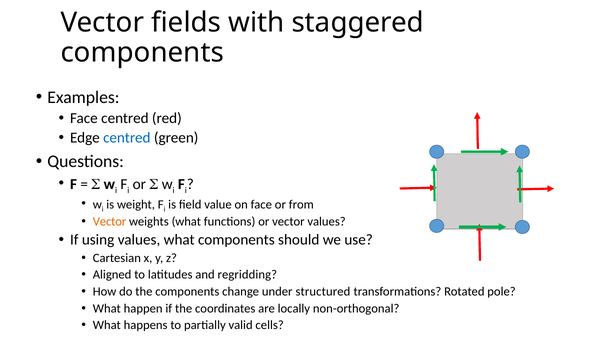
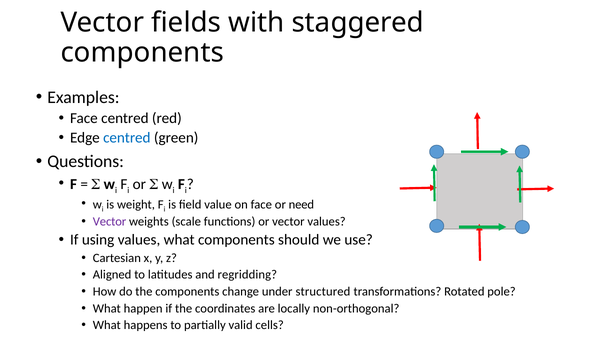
from: from -> need
Vector at (110, 222) colour: orange -> purple
weights what: what -> scale
